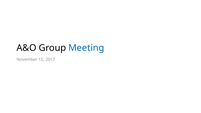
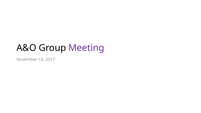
Meeting colour: blue -> purple
